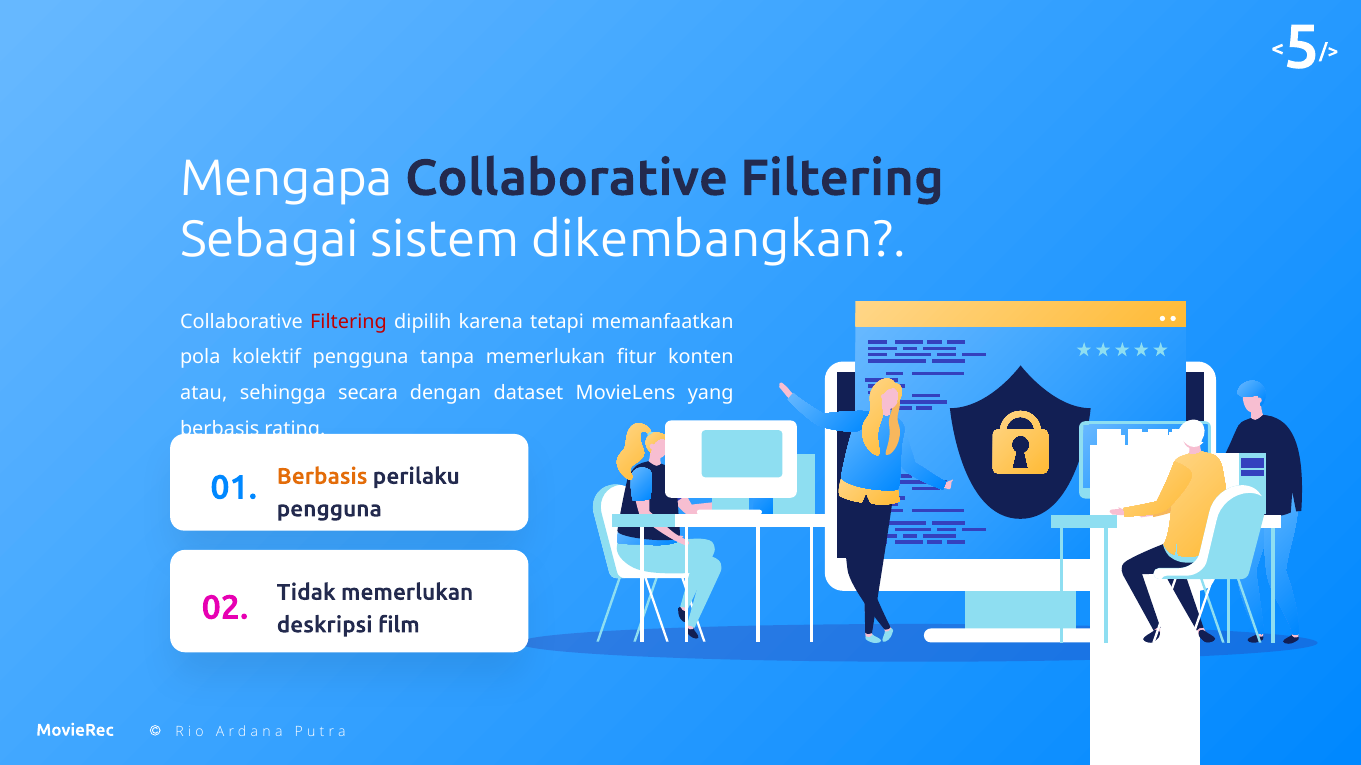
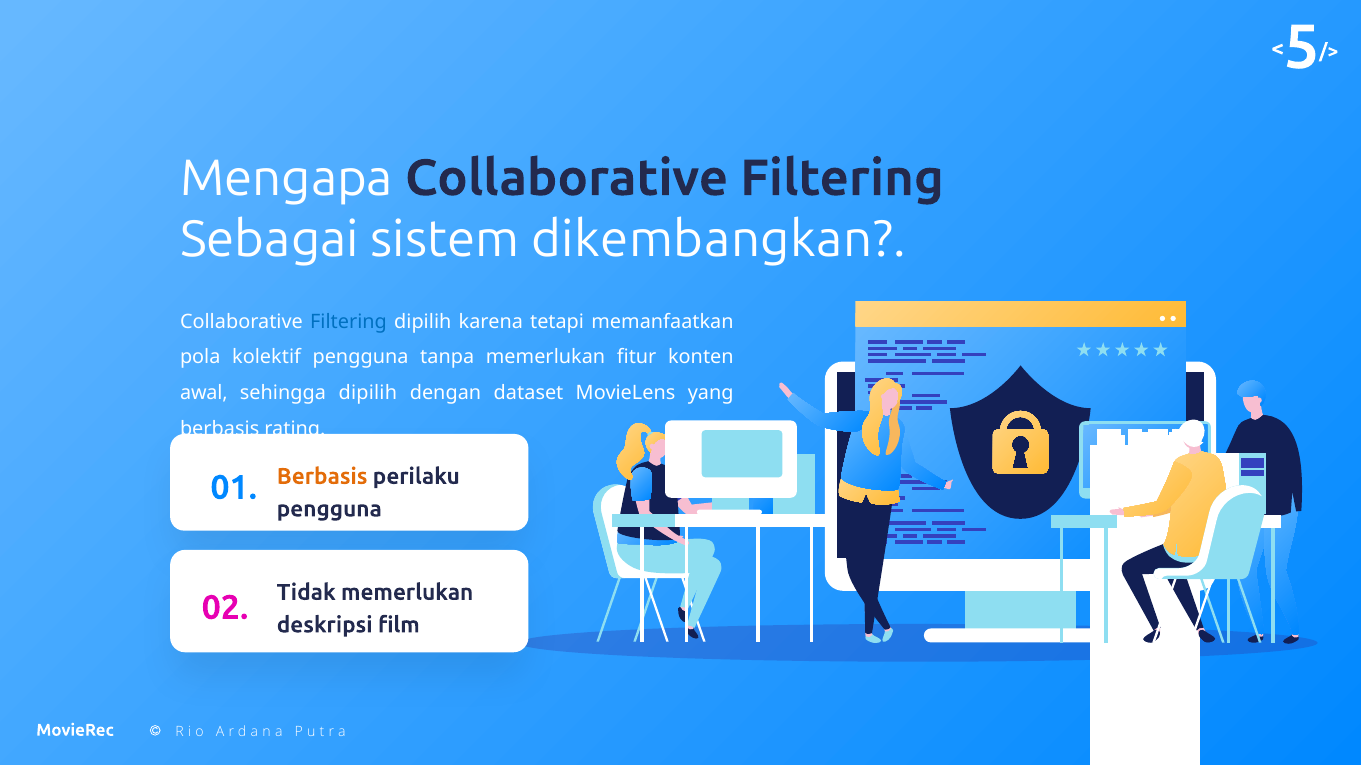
Filtering at (349, 322) colour: red -> blue
atau: atau -> awal
sehingga secara: secara -> dipilih
